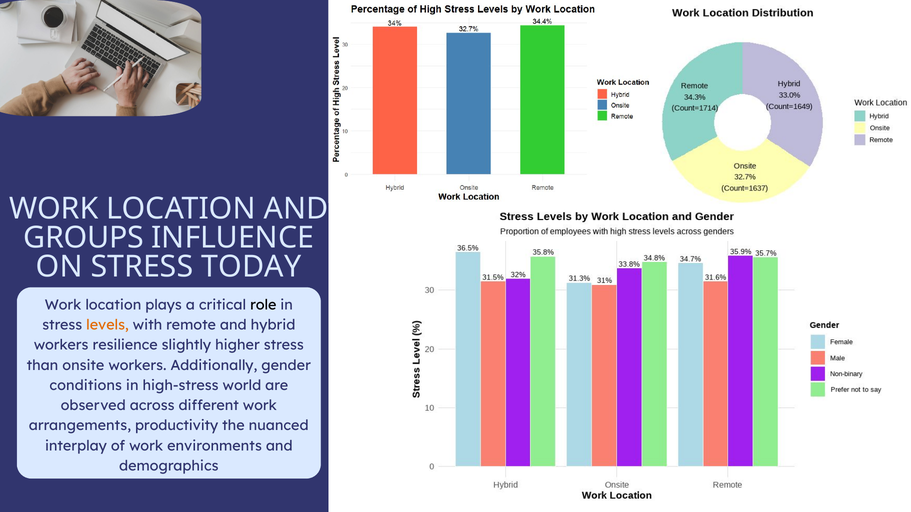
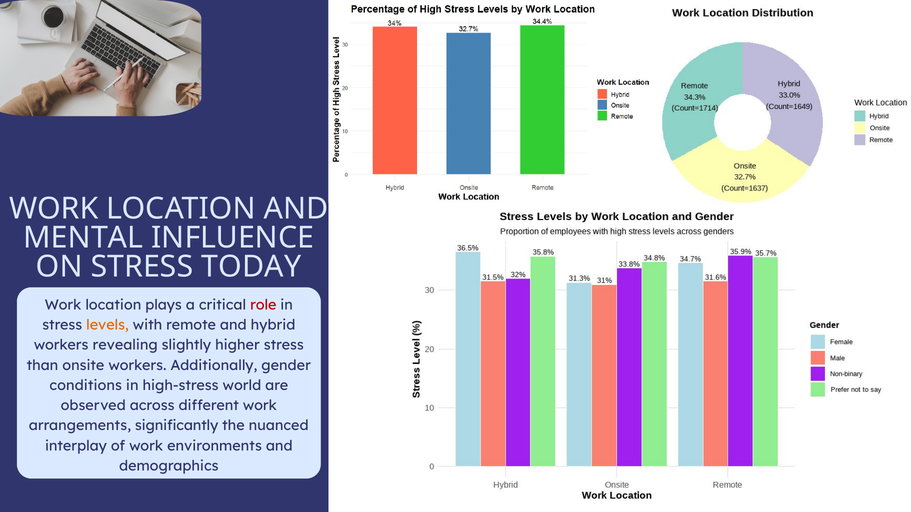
GROUPS: GROUPS -> MENTAL
role colour: black -> red
resilience: resilience -> revealing
productivity: productivity -> significantly
